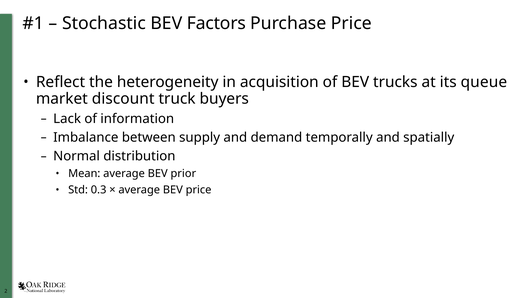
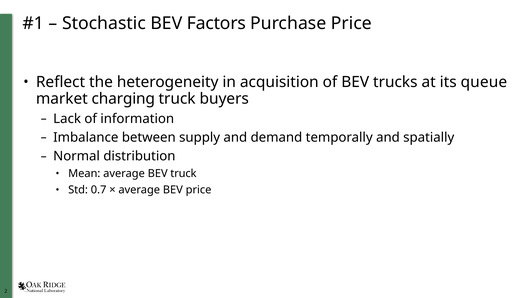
discount: discount -> charging
BEV prior: prior -> truck
0.3: 0.3 -> 0.7
